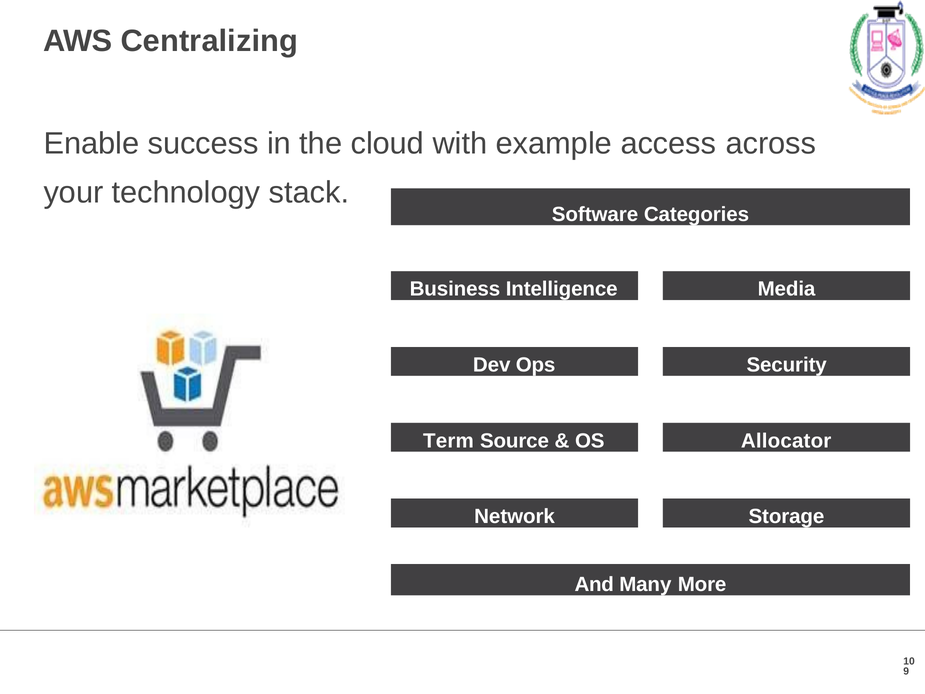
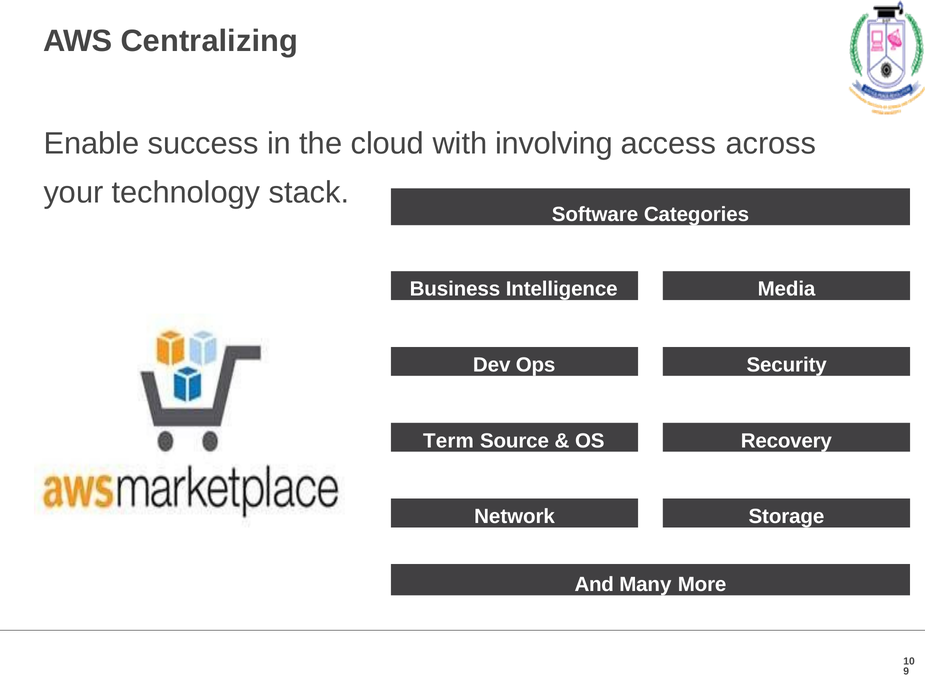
example: example -> involving
Allocator: Allocator -> Recovery
